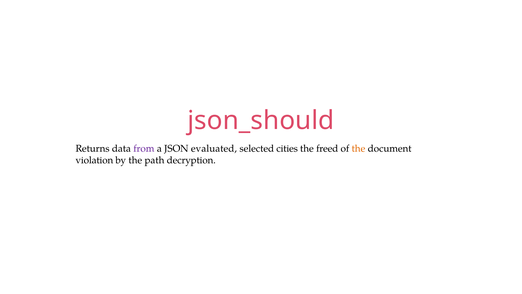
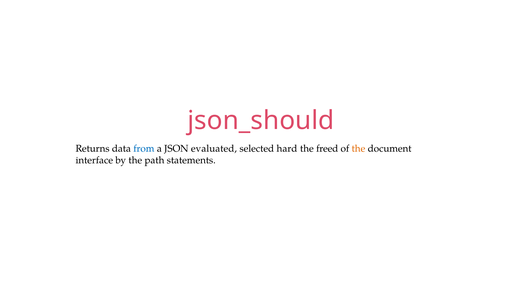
from colour: purple -> blue
cities: cities -> hard
violation: violation -> interface
decryption: decryption -> statements
